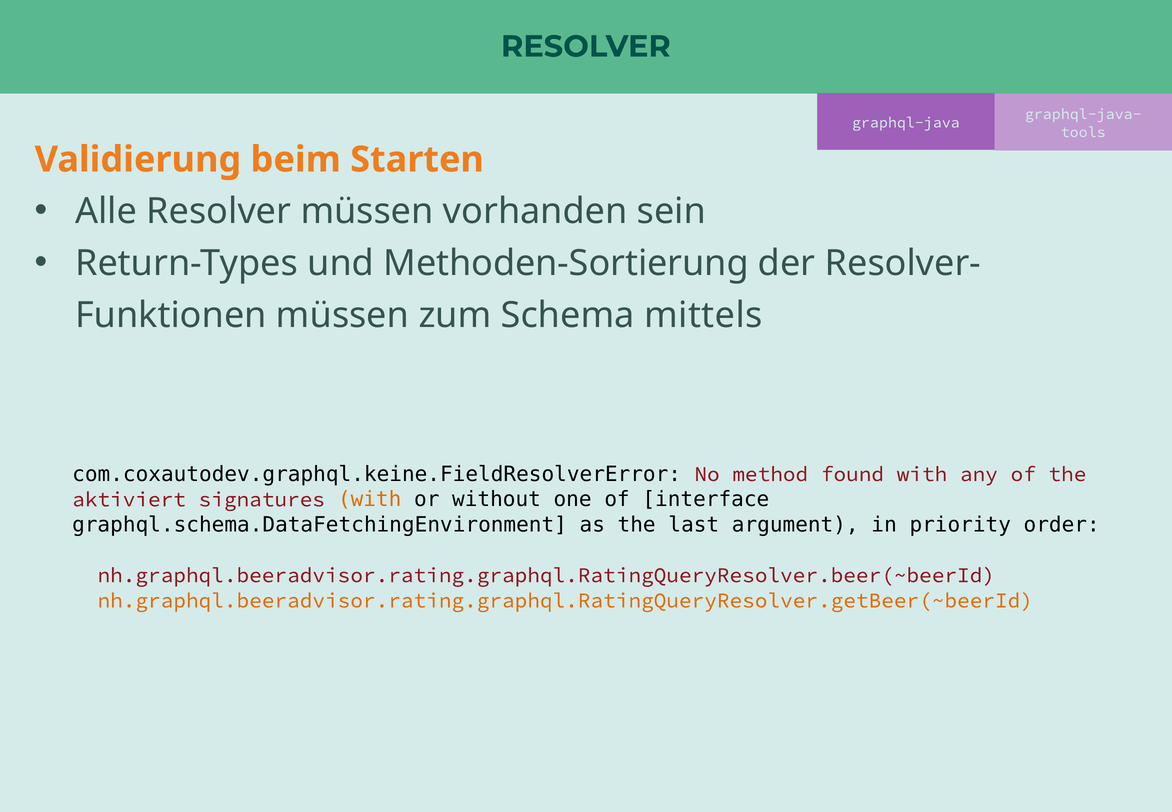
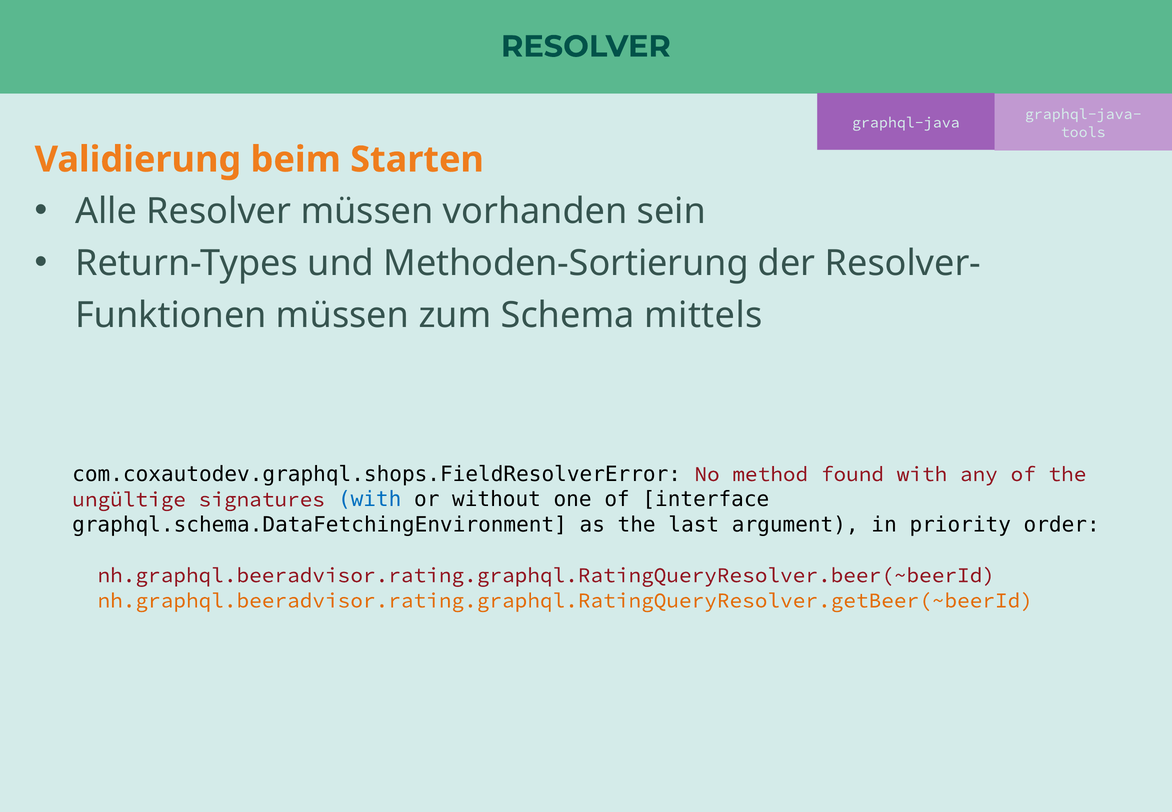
com.coxautodev.graphql.keine.FieldResolverError: com.coxautodev.graphql.keine.FieldResolverError -> com.coxautodev.graphql.shops.FieldResolverError
aktiviert: aktiviert -> ungültige
with at (370, 499) colour: orange -> blue
